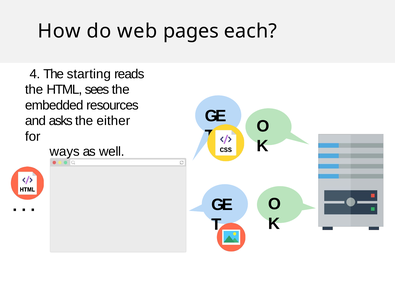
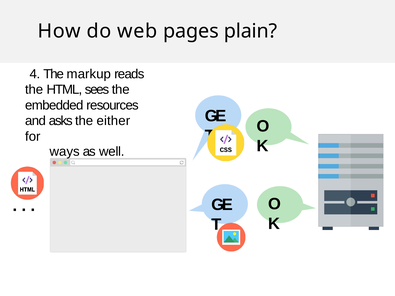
each: each -> plain
starting: starting -> markup
